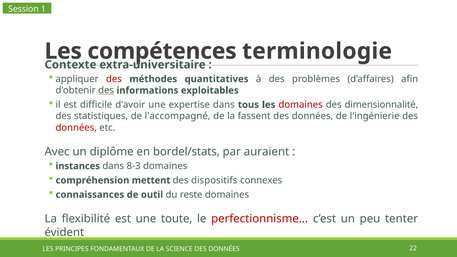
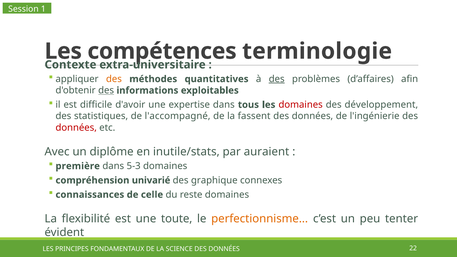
des at (114, 79) colour: red -> orange
des at (277, 79) underline: none -> present
dimensionnalité: dimensionnalité -> développement
bordel/stats: bordel/stats -> inutile/stats
instances: instances -> première
8-3: 8-3 -> 5-3
mettent: mettent -> univarié
dispositifs: dispositifs -> graphique
outil: outil -> celle
perfectionnisme colour: red -> orange
